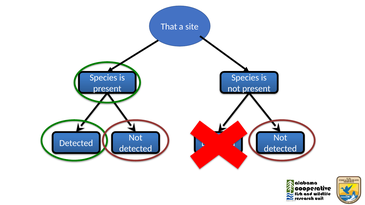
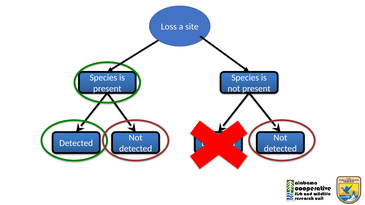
That: That -> Loss
